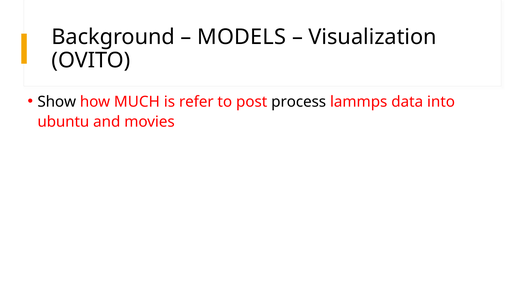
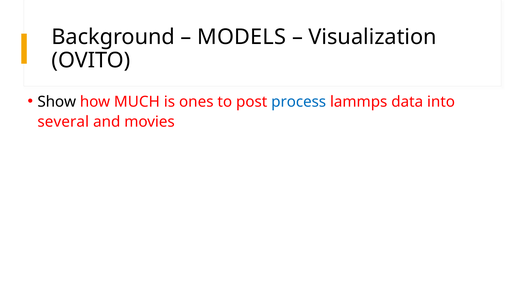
refer: refer -> ones
process colour: black -> blue
ubuntu: ubuntu -> several
